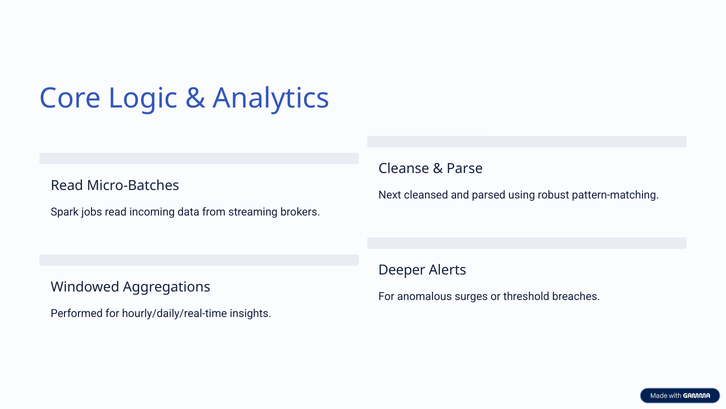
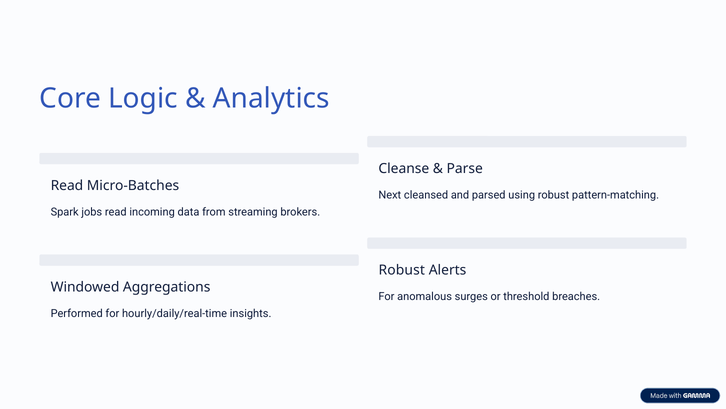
Deeper at (402, 270): Deeper -> Robust
